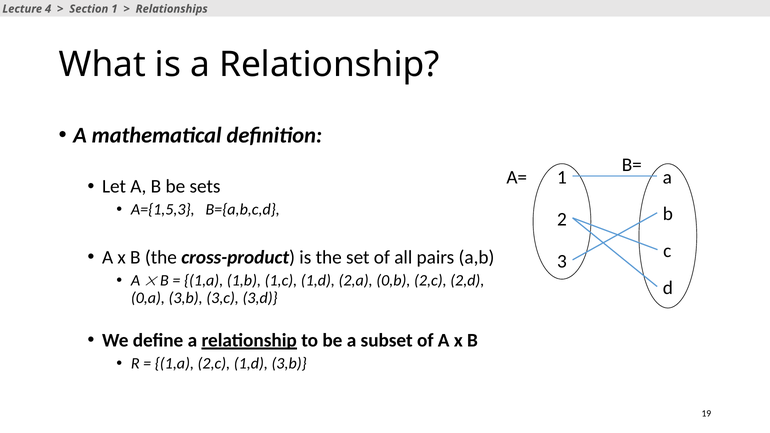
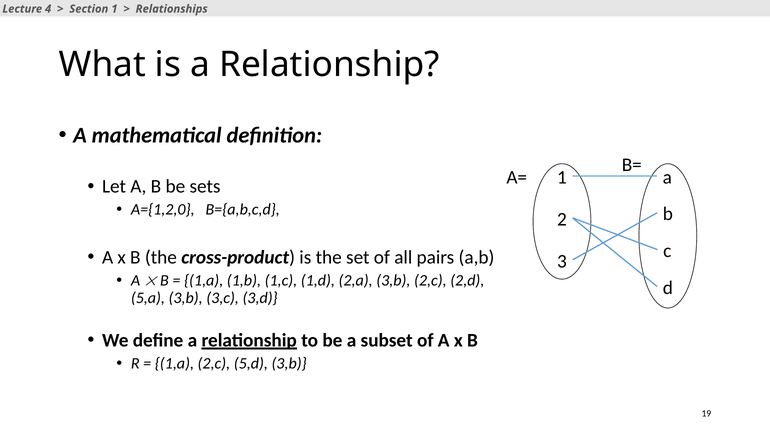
A={1,5,3: A={1,5,3 -> A={1,2,0
2,a 0,b: 0,b -> 3,b
0,a: 0,a -> 5,a
2,c 1,d: 1,d -> 5,d
